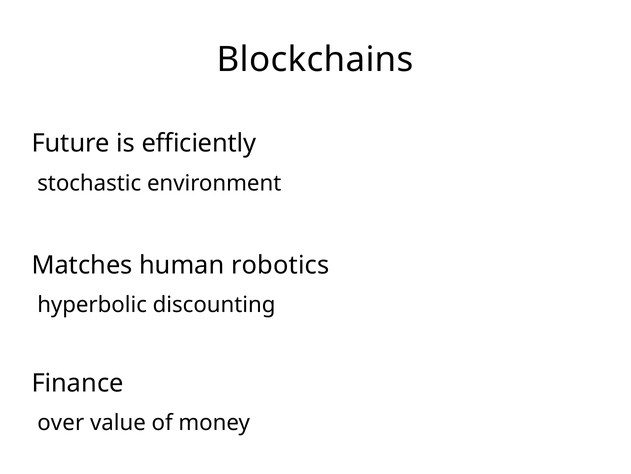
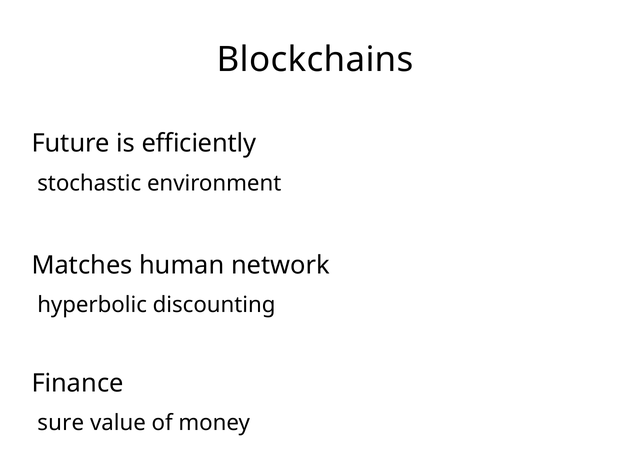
robotics: robotics -> network
over: over -> sure
